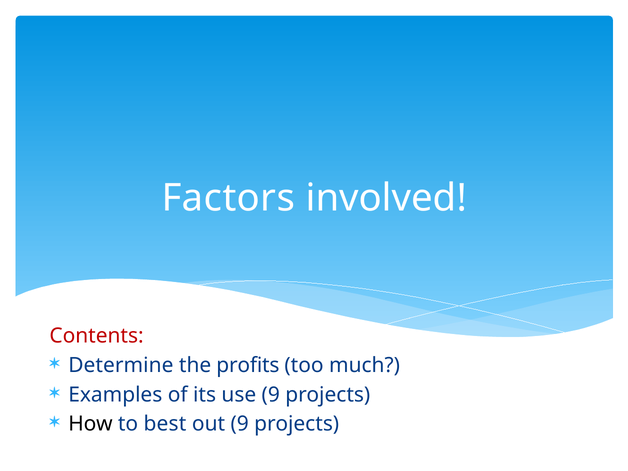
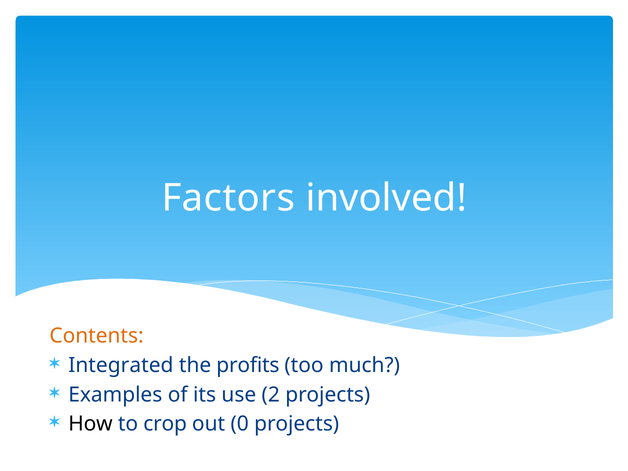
Contents colour: red -> orange
Determine: Determine -> Integrated
use 9: 9 -> 2
best: best -> crop
out 9: 9 -> 0
